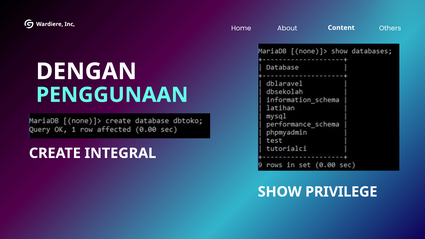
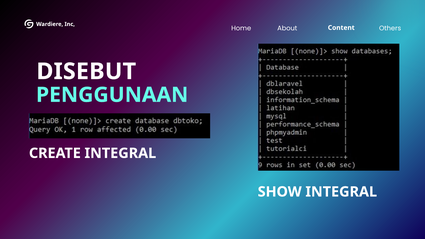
DENGAN: DENGAN -> DISEBUT
SHOW PRIVILEGE: PRIVILEGE -> INTEGRAL
